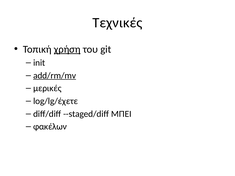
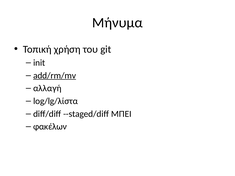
Τεχνικές: Τεχνικές -> Μήνυμα
χρήση underline: present -> none
μερικές: μερικές -> αλλαγή
log/lg/έχετε: log/lg/έχετε -> log/lg/λίστα
